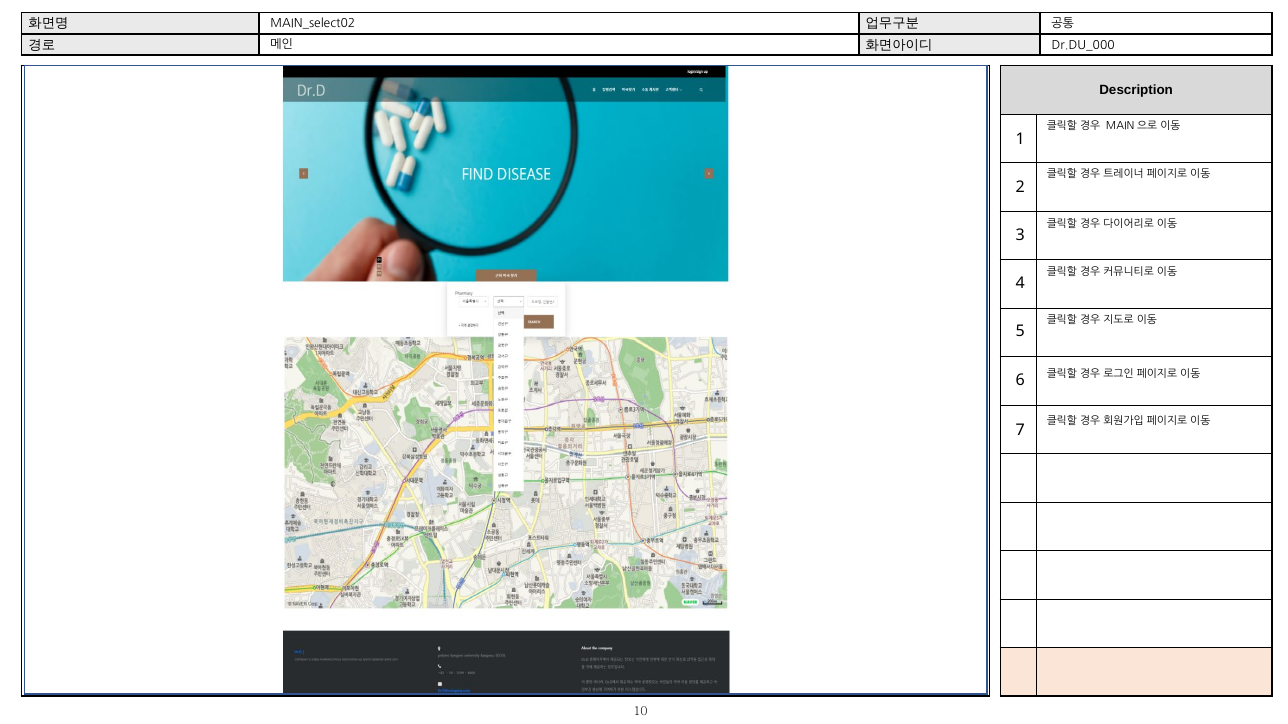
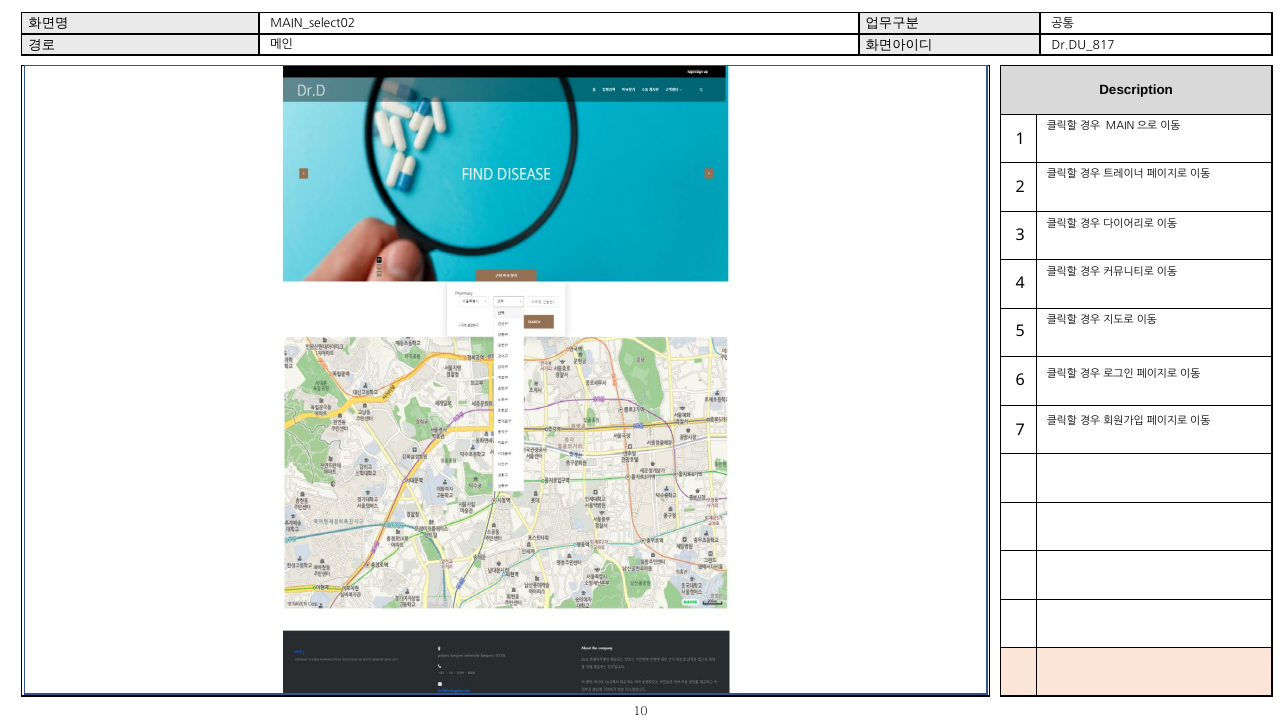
Dr.DU_000: Dr.DU_000 -> Dr.DU_817
